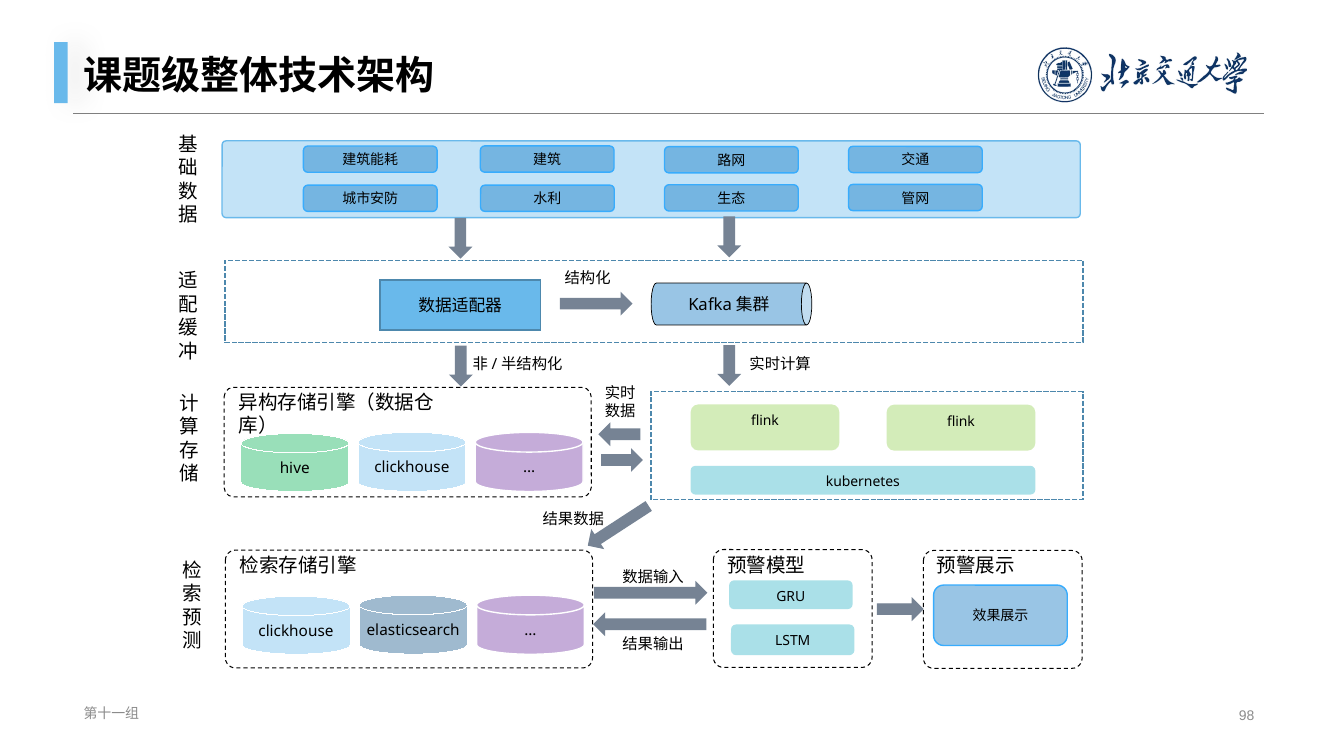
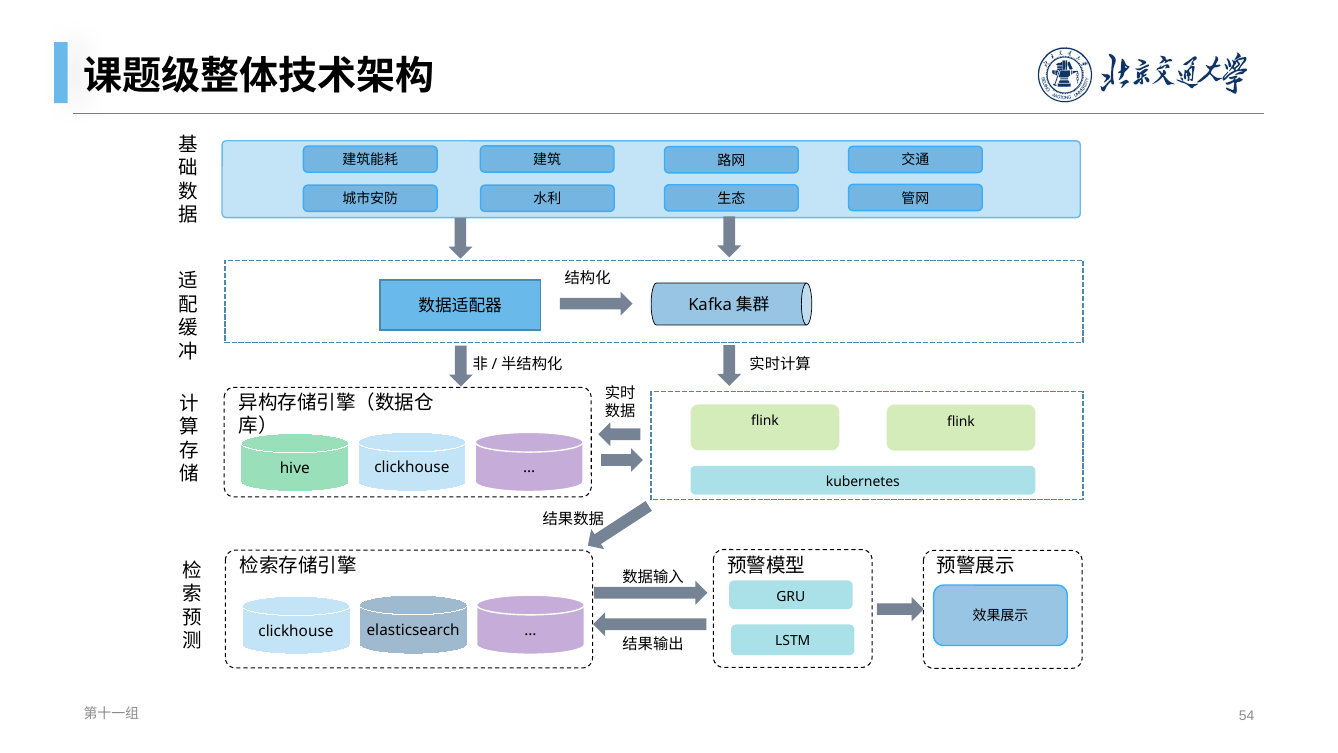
98: 98 -> 54
